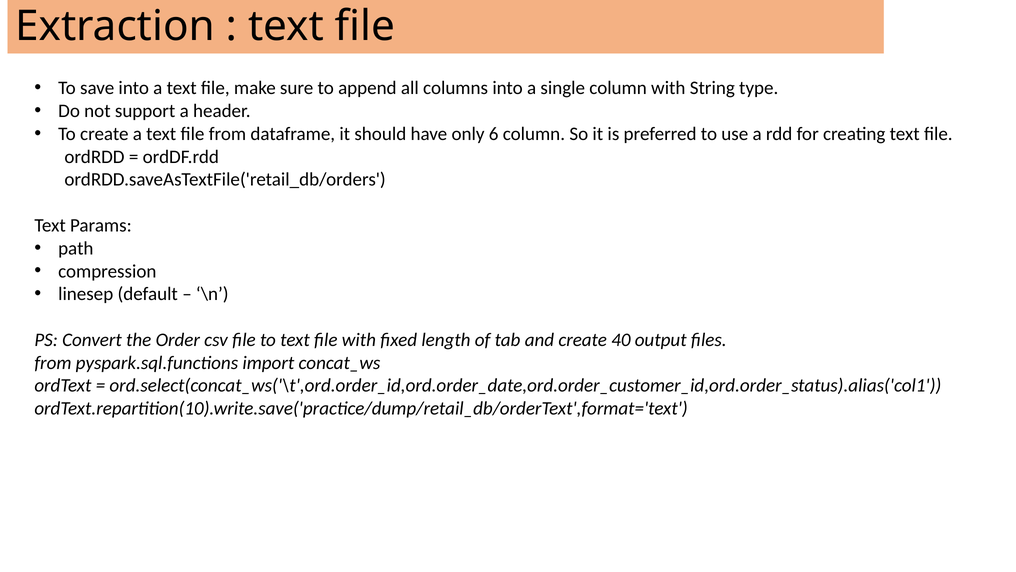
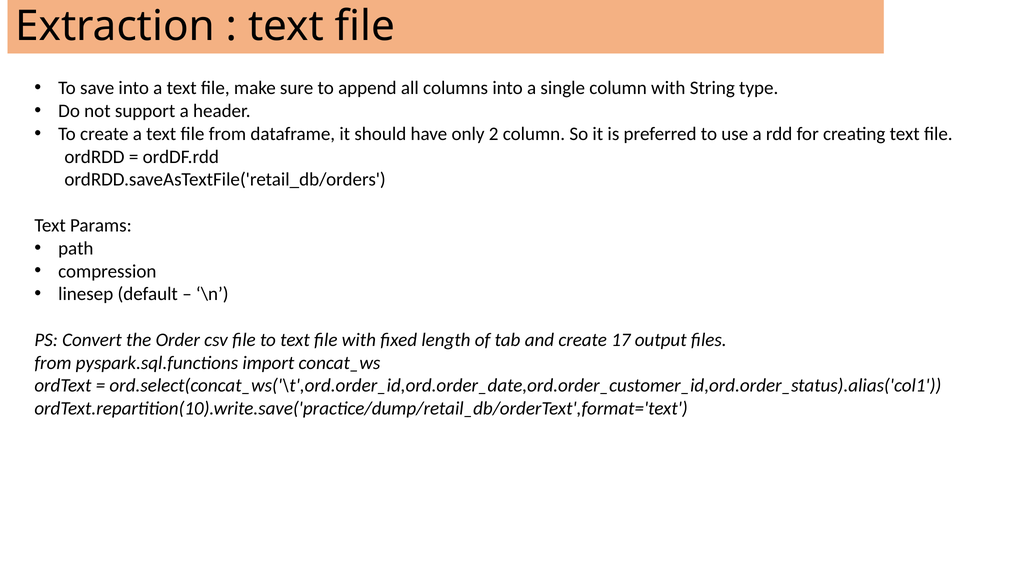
6: 6 -> 2
40: 40 -> 17
